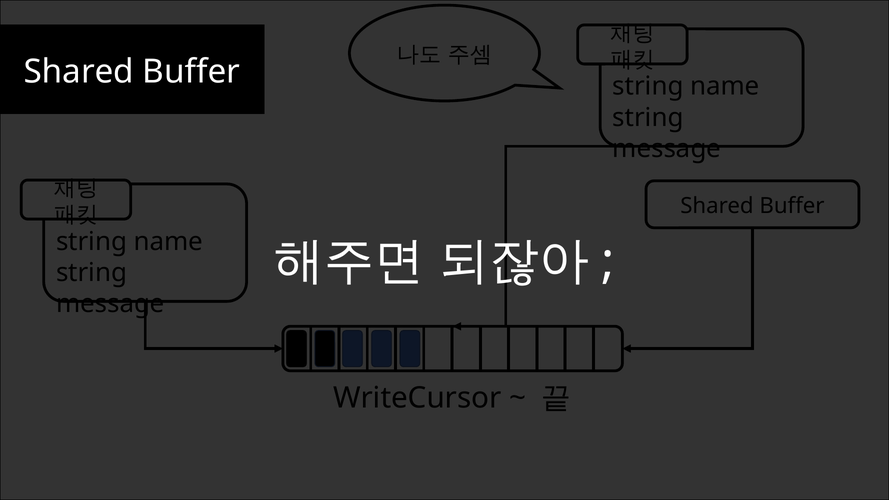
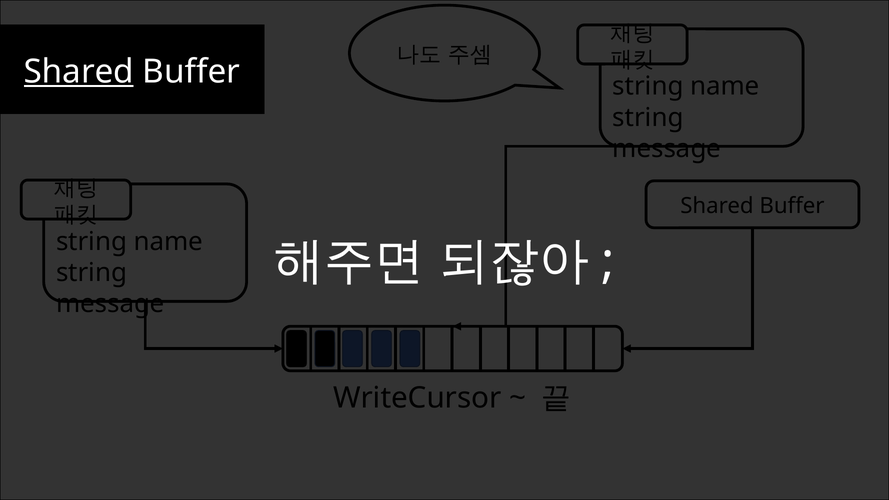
Shared at (79, 72) underline: none -> present
